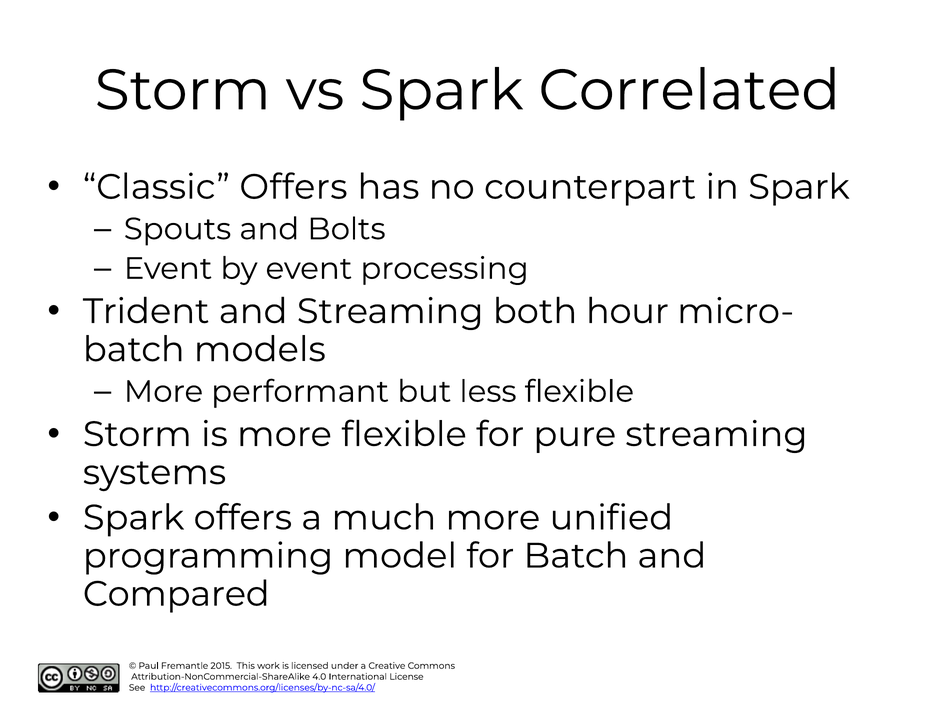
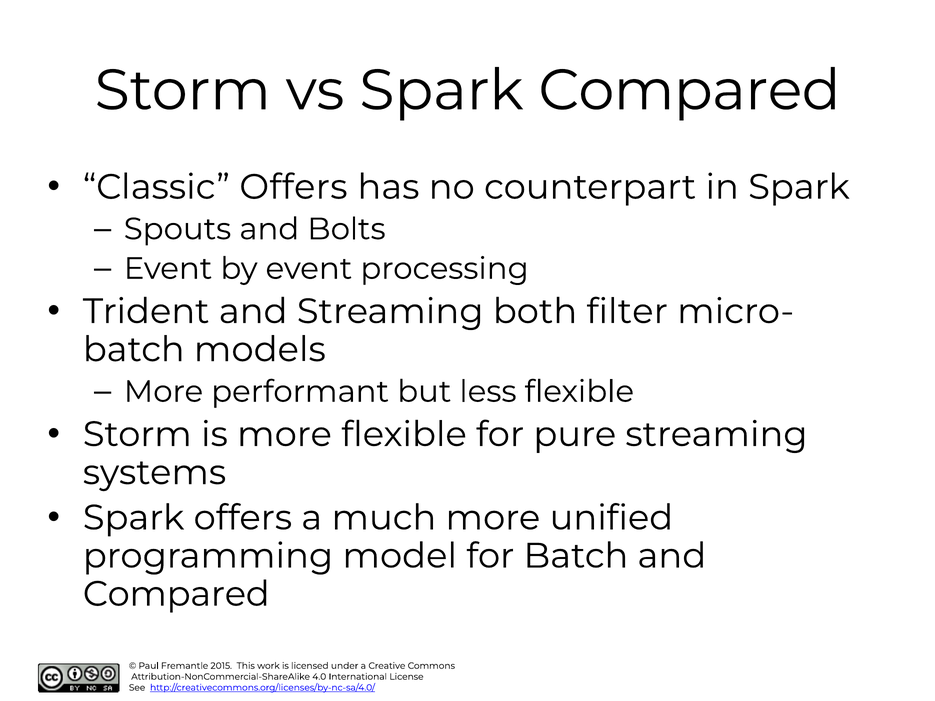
Spark Correlated: Correlated -> Compared
hour: hour -> filter
